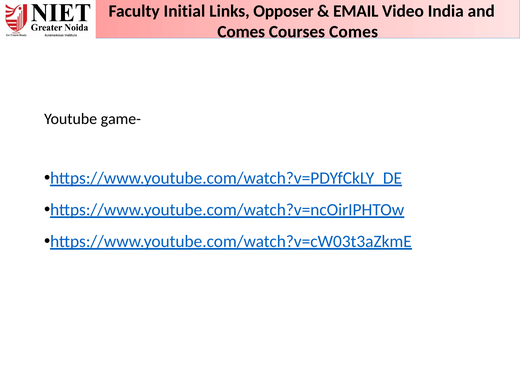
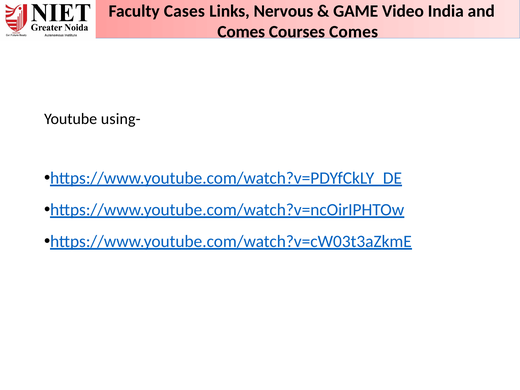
Initial: Initial -> Cases
Opposer: Opposer -> Nervous
EMAIL: EMAIL -> GAME
game-: game- -> using-
